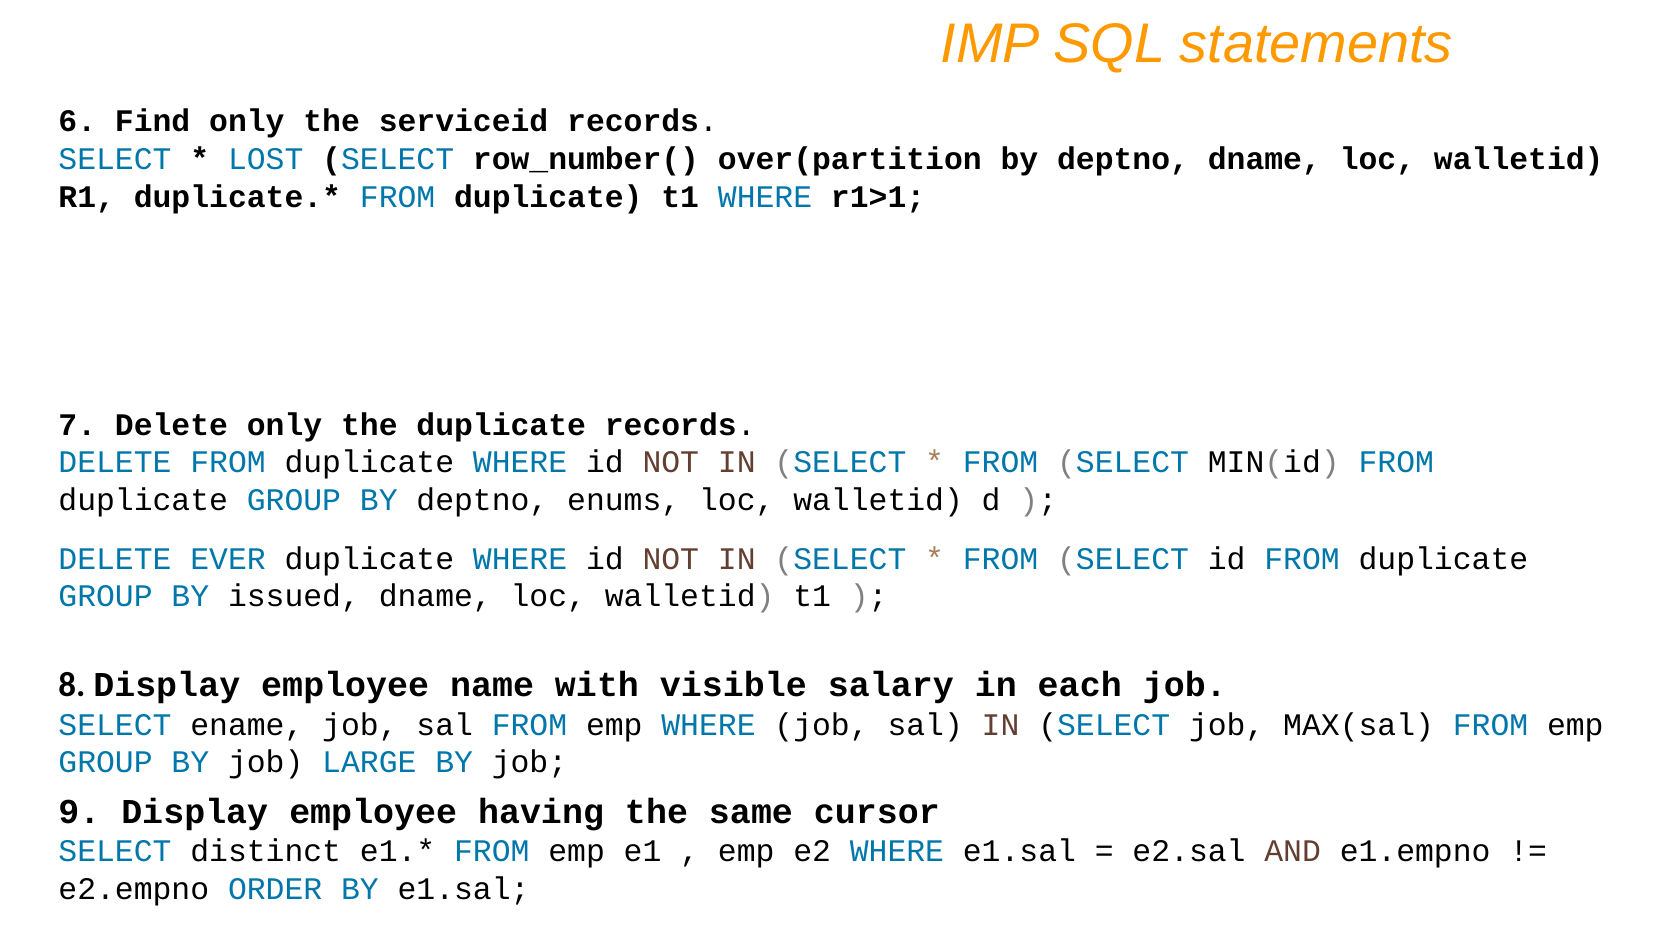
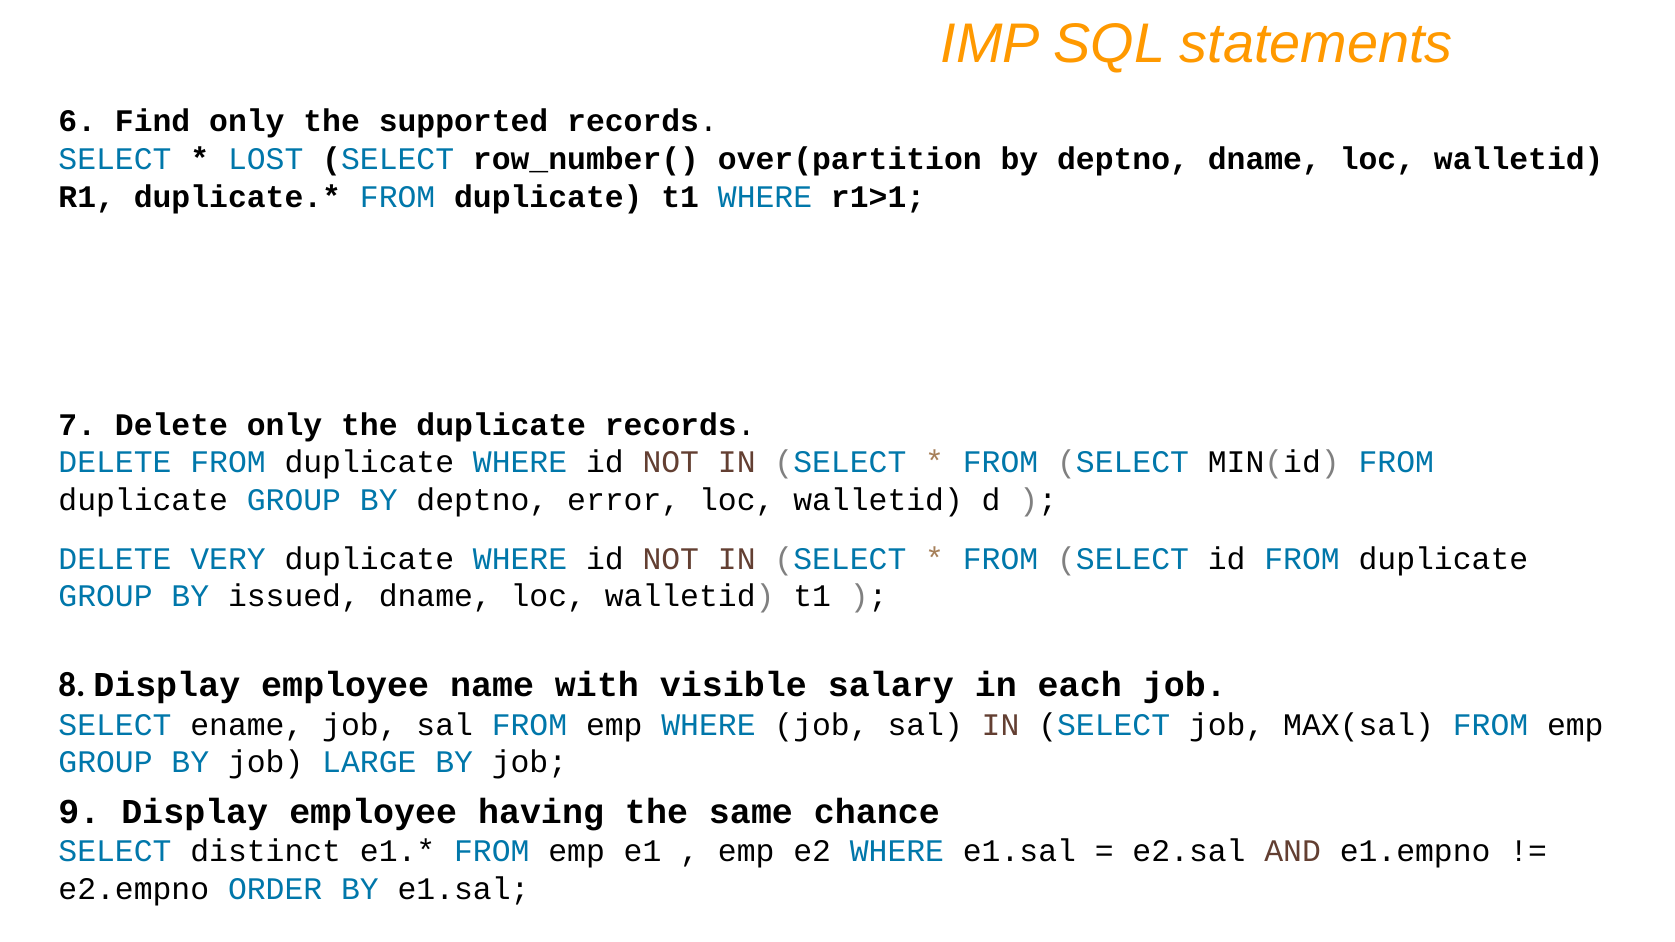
serviceid: serviceid -> supported
enums: enums -> error
EVER: EVER -> VERY
cursor: cursor -> chance
